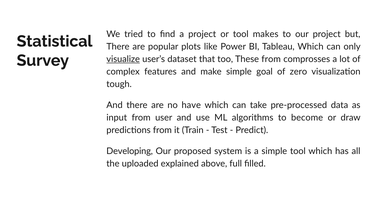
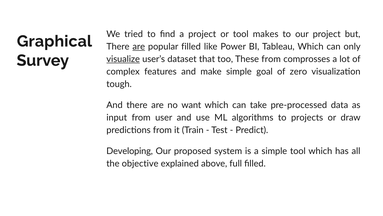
Statistical: Statistical -> Graphical
are at (139, 47) underline: none -> present
popular plots: plots -> filled
have: have -> want
become: become -> projects
uploaded: uploaded -> objective
